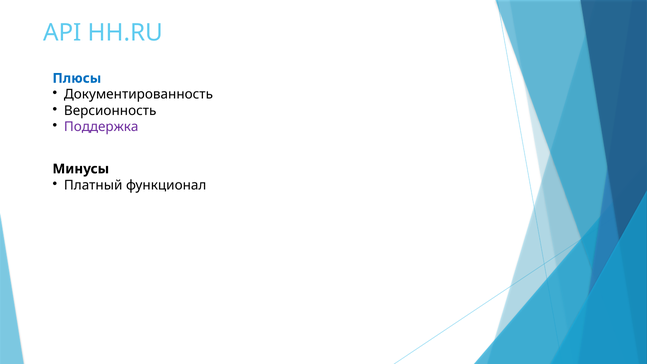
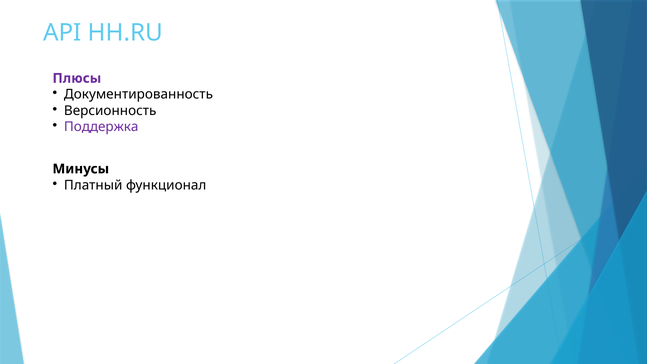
Плюсы colour: blue -> purple
